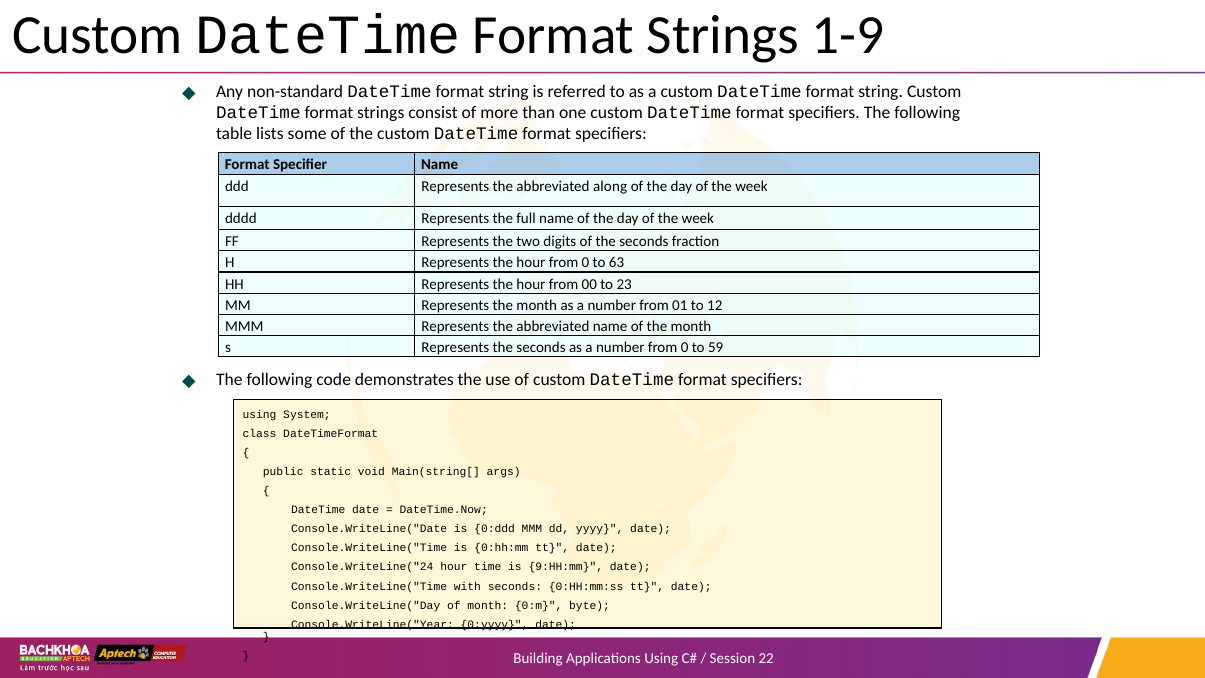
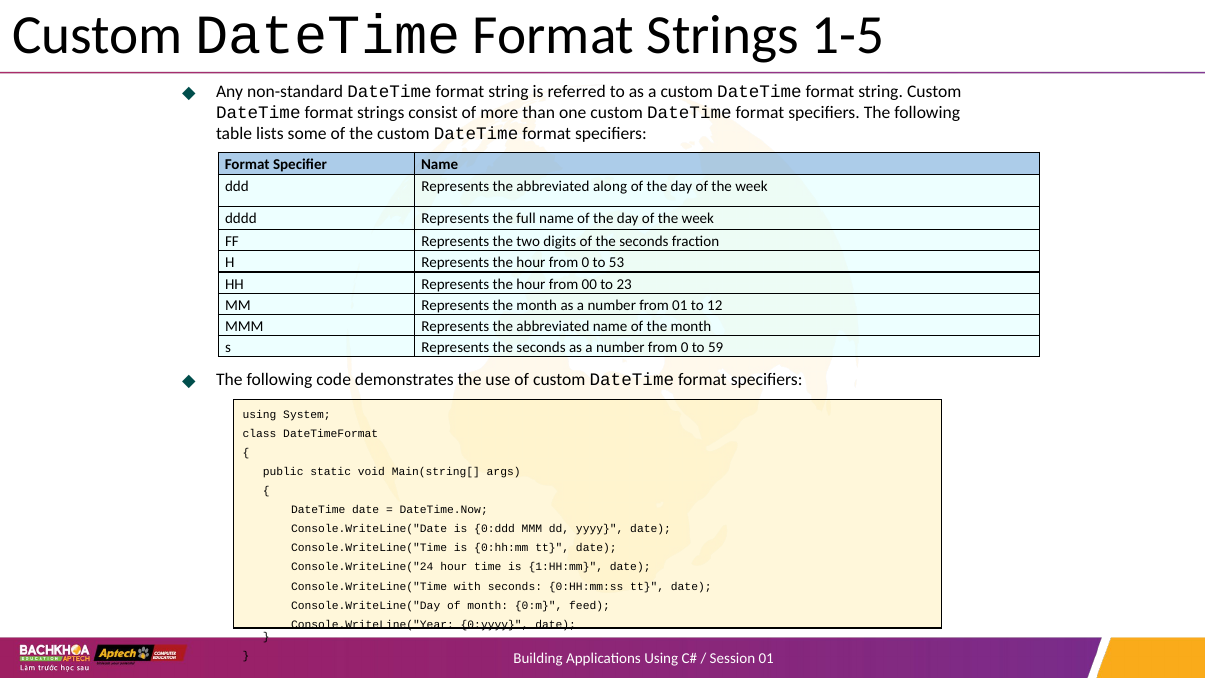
1-9: 1-9 -> 1-5
63: 63 -> 53
9:HH:mm: 9:HH:mm -> 1:HH:mm
byte: byte -> feed
Session 22: 22 -> 01
